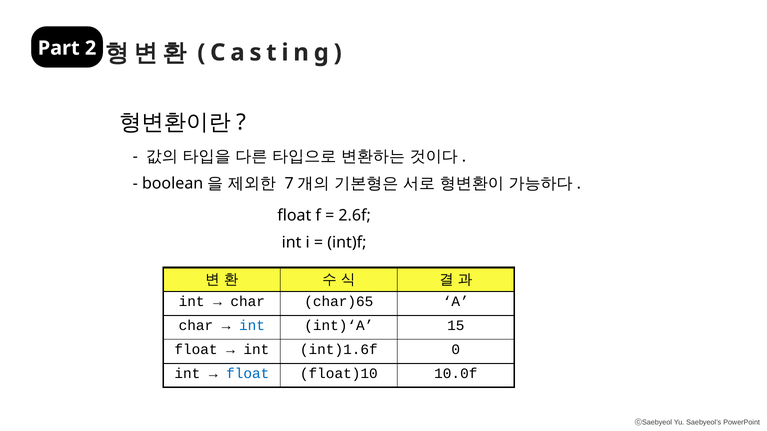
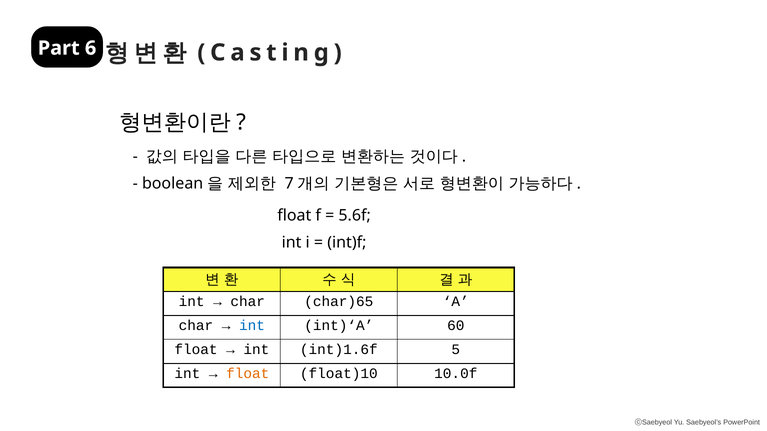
2: 2 -> 6
2.6f: 2.6f -> 5.6f
15: 15 -> 60
0: 0 -> 5
float at (248, 374) colour: blue -> orange
